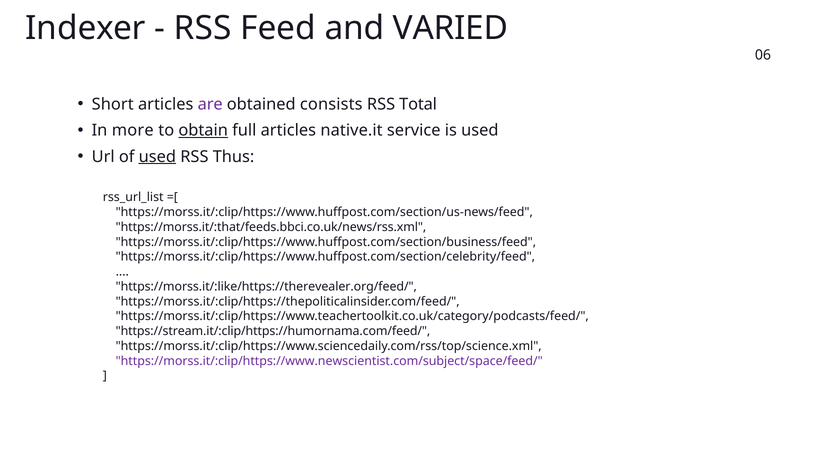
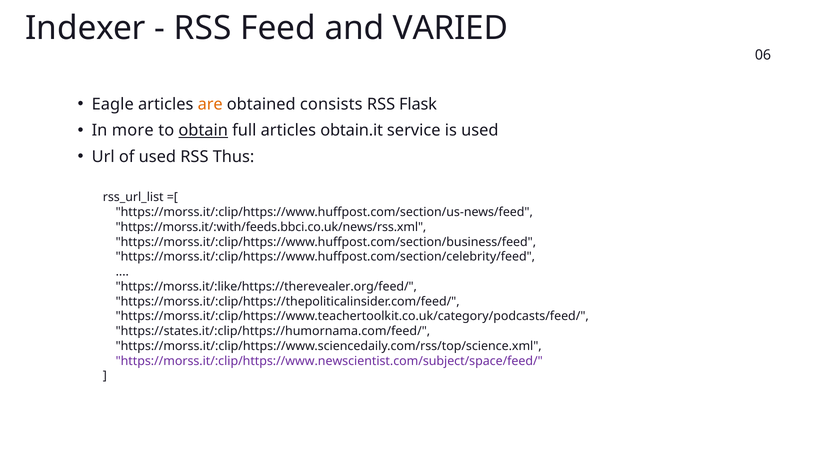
Short: Short -> Eagle
are colour: purple -> orange
Total: Total -> Flask
native.it: native.it -> obtain.it
used at (157, 157) underline: present -> none
https://morss.it/:that/feeds.bbci.co.uk/news/rss.xml: https://morss.it/:that/feeds.bbci.co.uk/news/rss.xml -> https://morss.it/:with/feeds.bbci.co.uk/news/rss.xml
https://stream.it/:clip/https://humornama.com/feed/: https://stream.it/:clip/https://humornama.com/feed/ -> https://states.it/:clip/https://humornama.com/feed/
